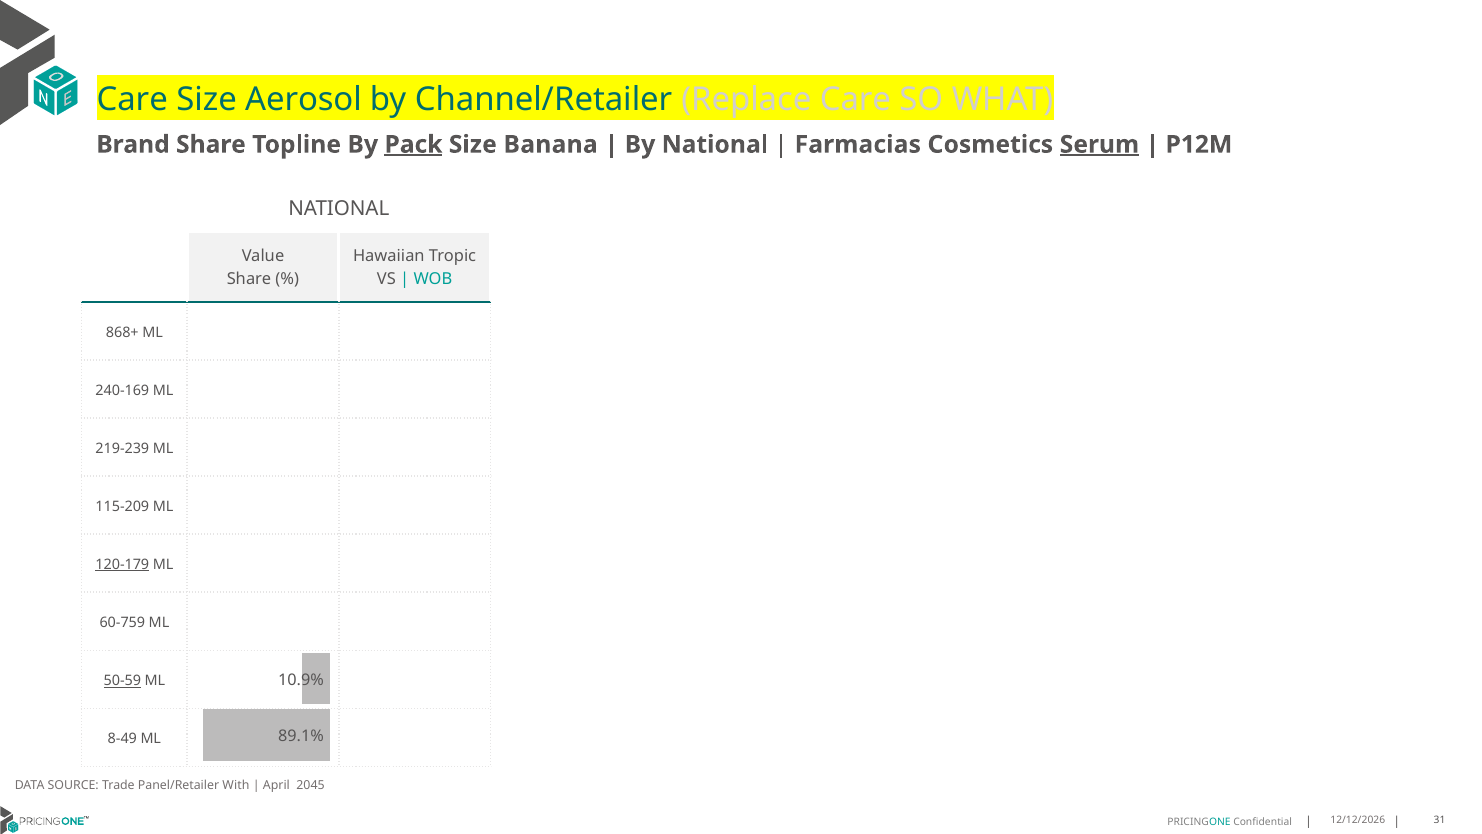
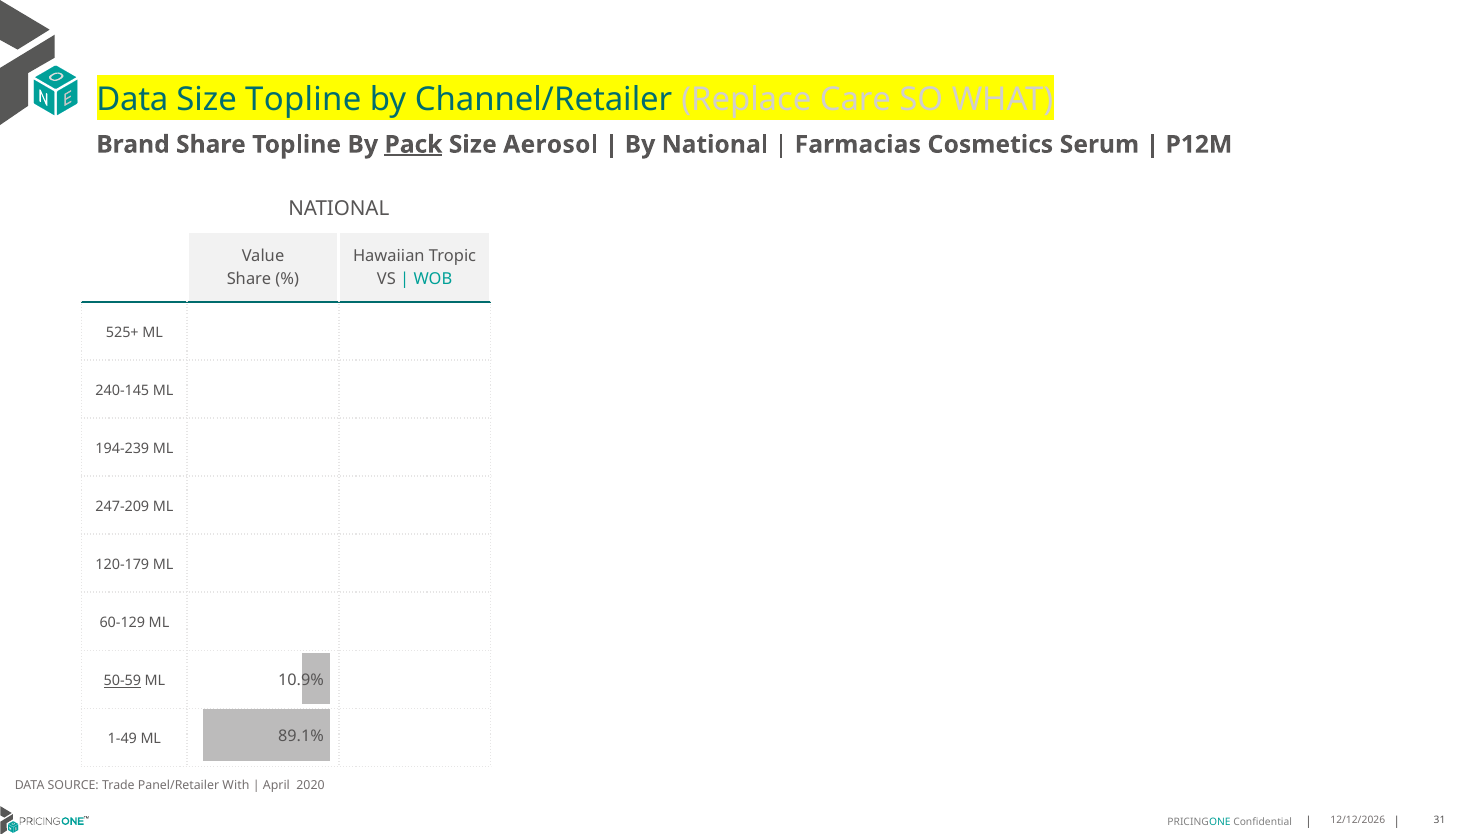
Care at (132, 100): Care -> Data
Size Aerosol: Aerosol -> Topline
Banana: Banana -> Aerosol
Serum underline: present -> none
868+: 868+ -> 525+
240-169: 240-169 -> 240-145
219-239: 219-239 -> 194-239
115-209: 115-209 -> 247-209
120-179 underline: present -> none
60-759: 60-759 -> 60-129
8-49: 8-49 -> 1-49
2045: 2045 -> 2020
